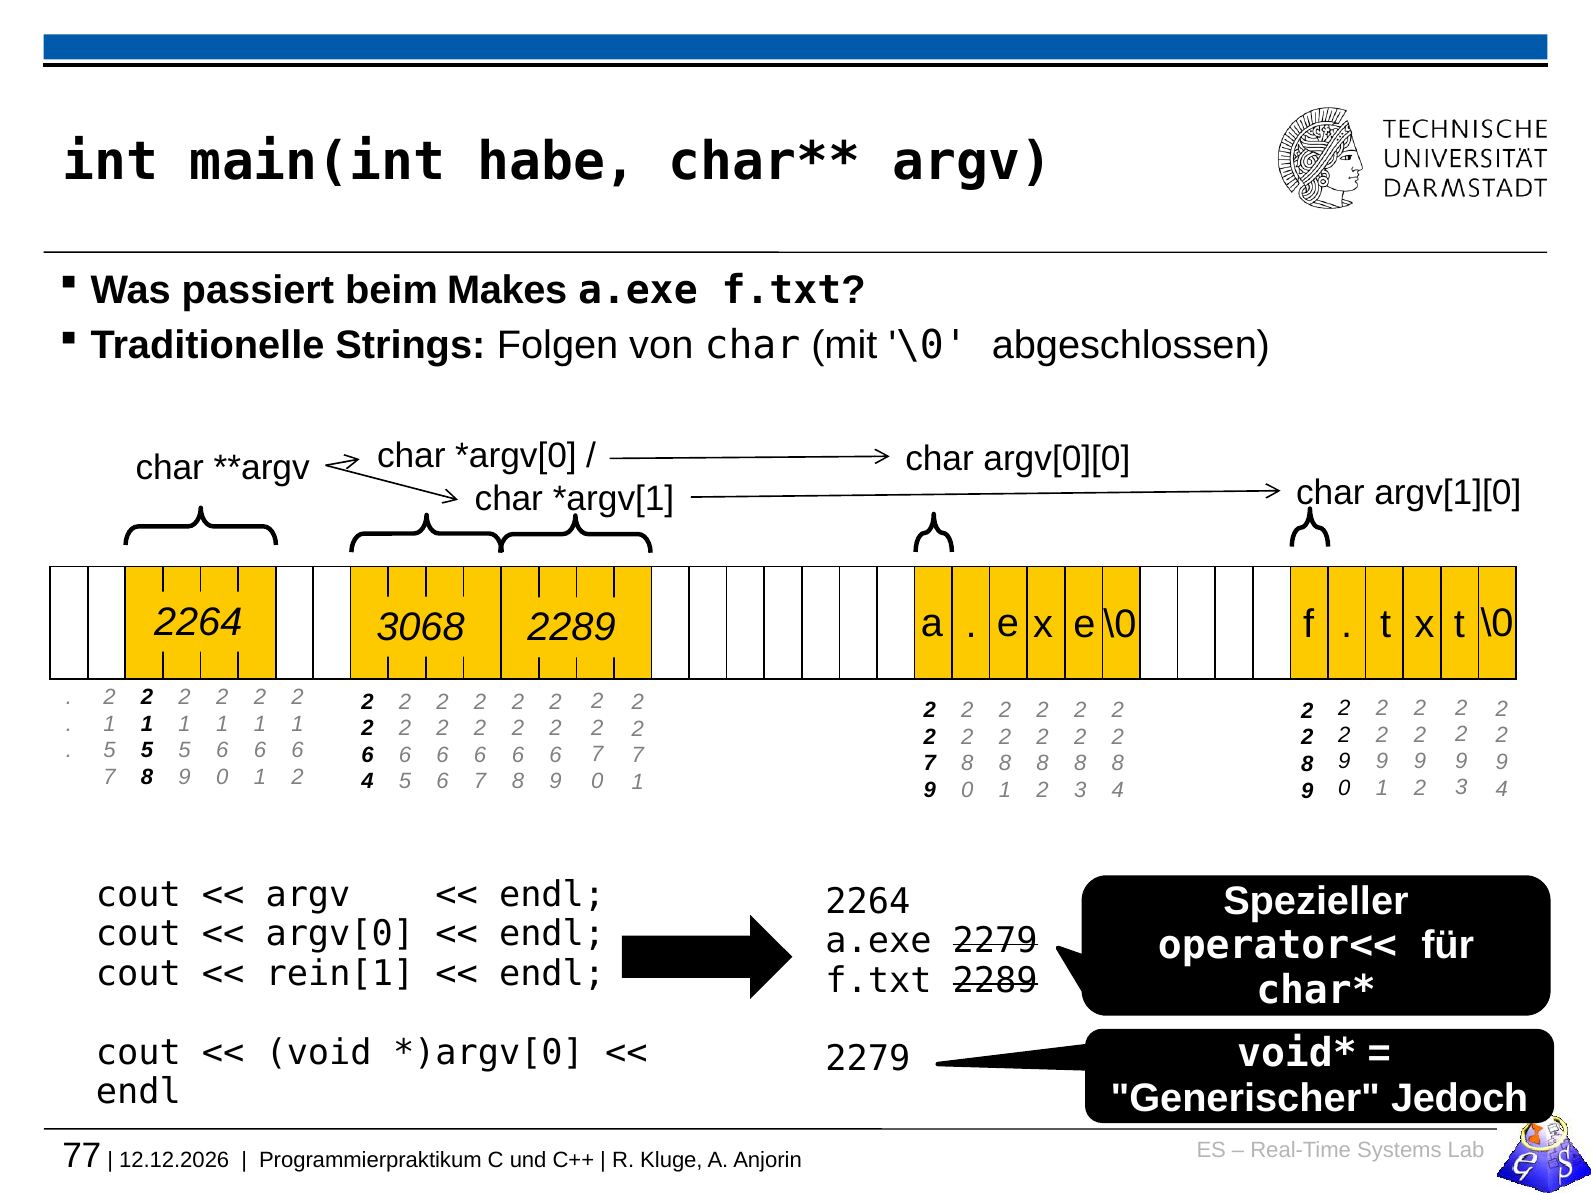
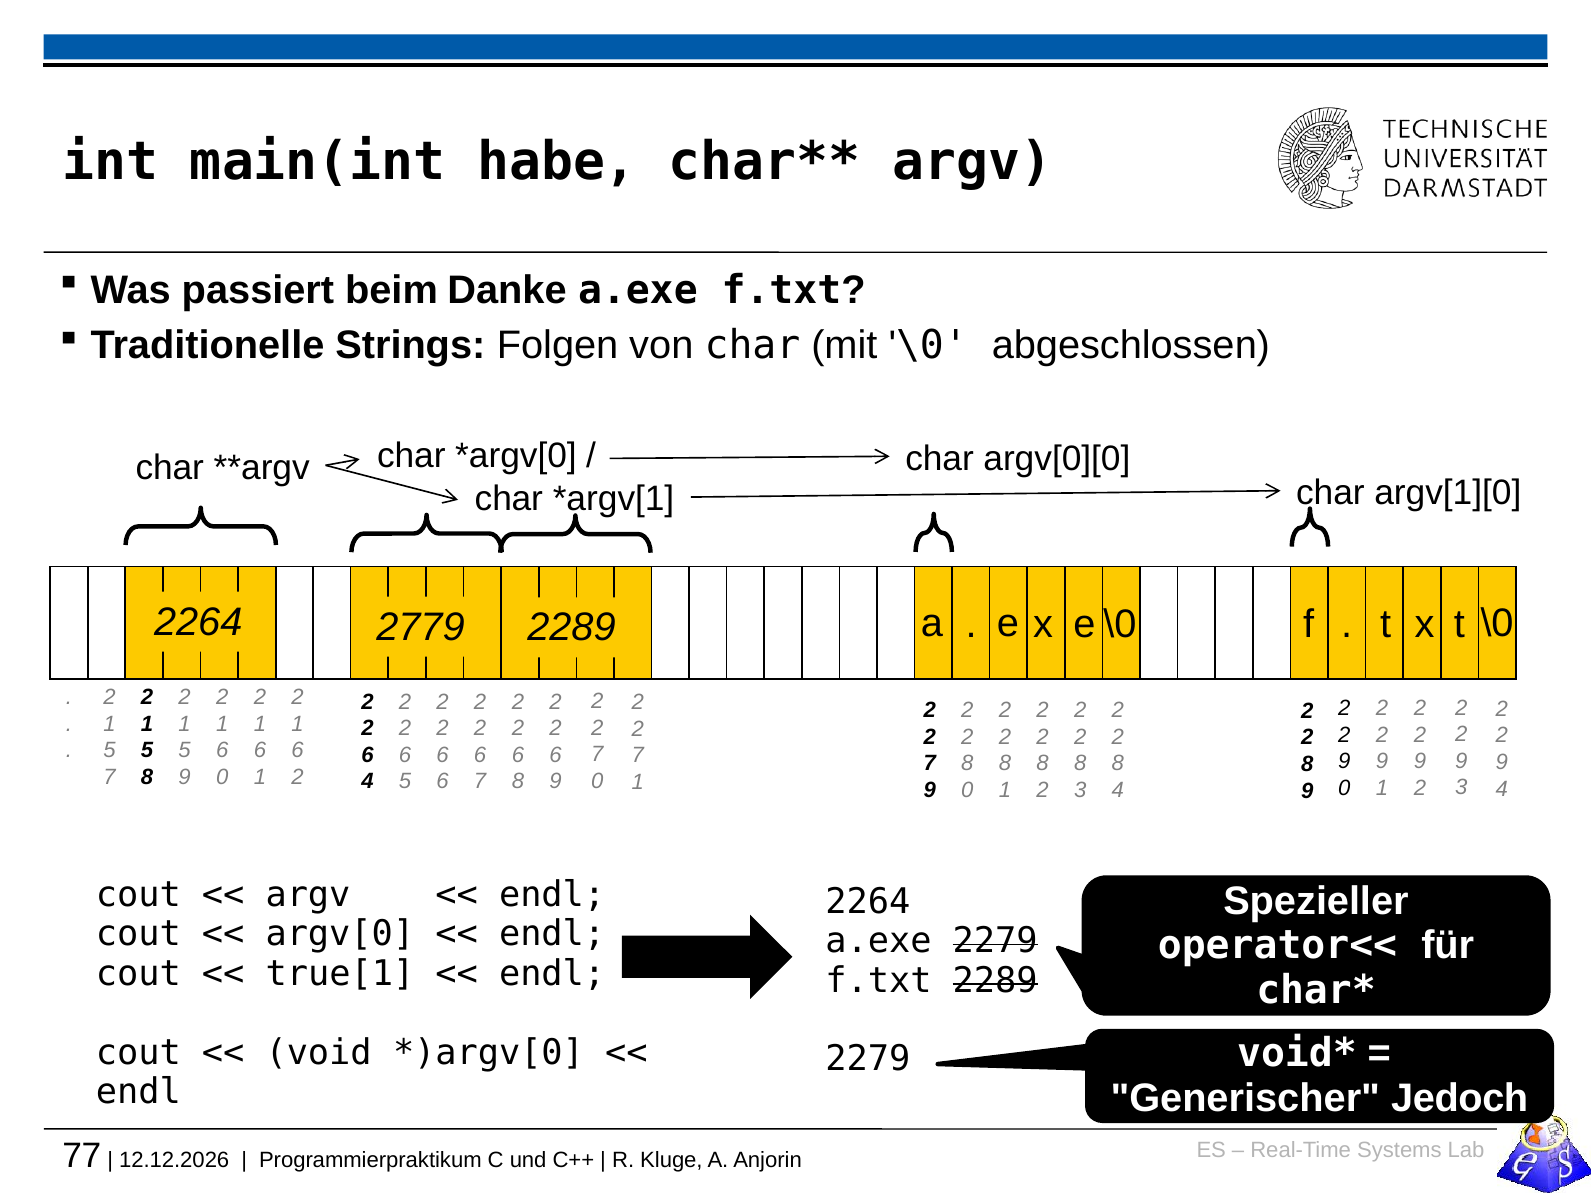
Makes: Makes -> Danke
3068: 3068 -> 2779
rein[1: rein[1 -> true[1
